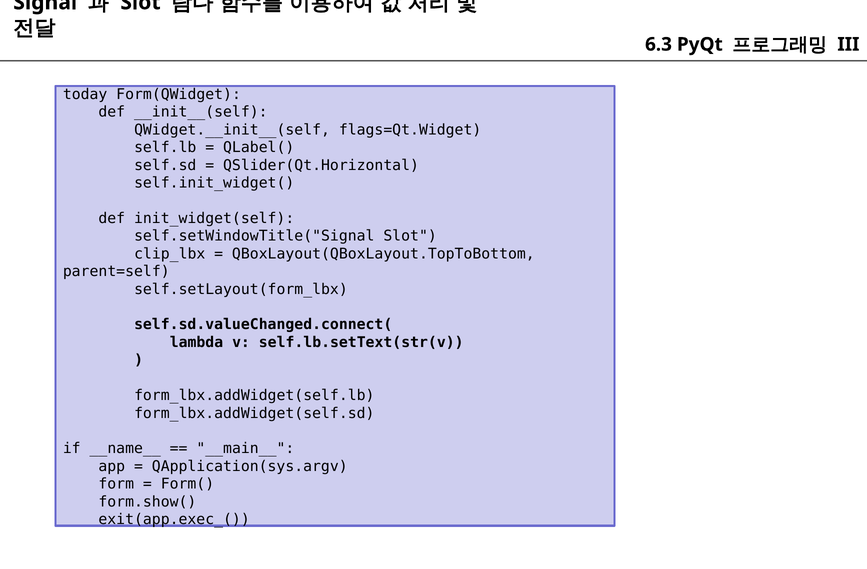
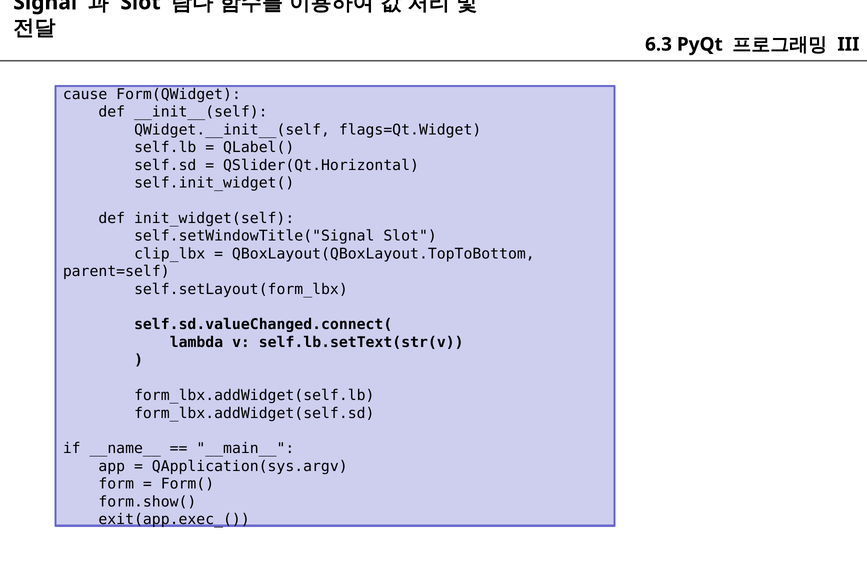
today: today -> cause
